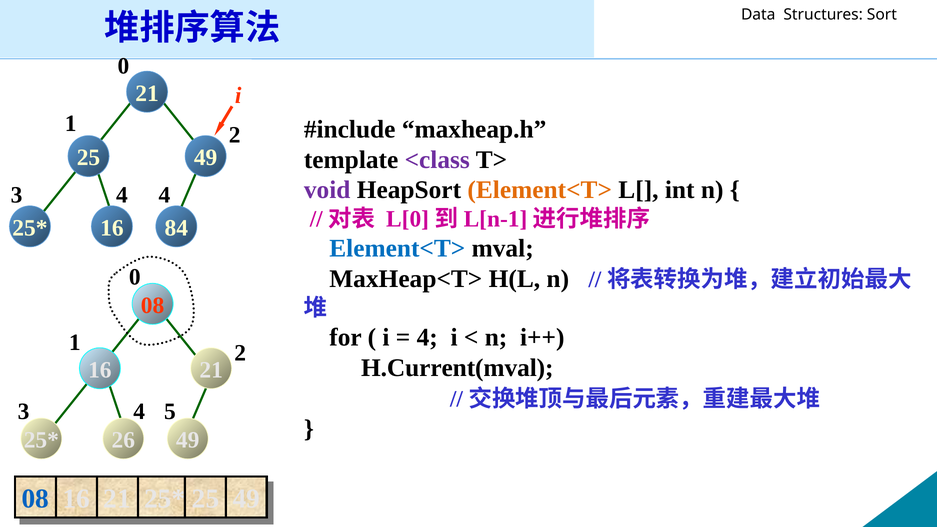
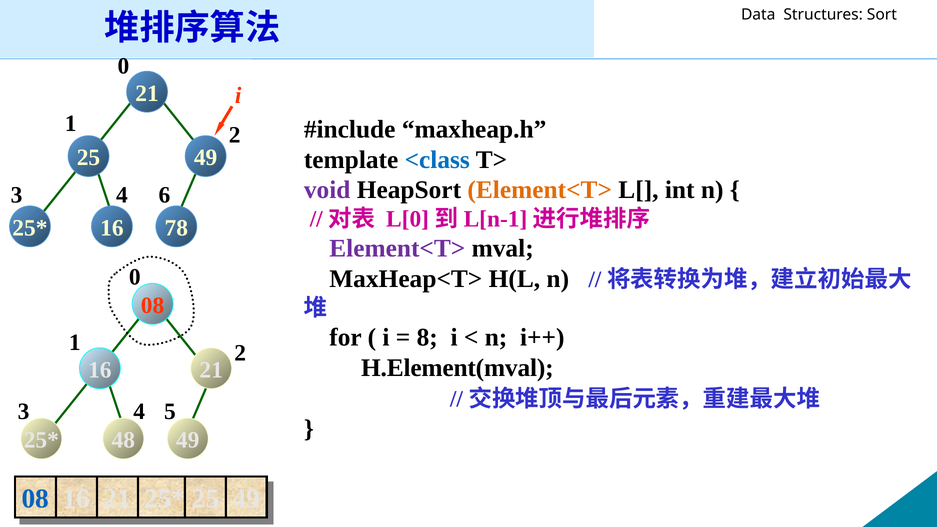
<class colour: purple -> blue
4 4: 4 -> 6
84: 84 -> 78
Element<T> at (397, 249) colour: blue -> purple
4 at (427, 338): 4 -> 8
H.Current(mval: H.Current(mval -> H.Element(mval
26: 26 -> 48
